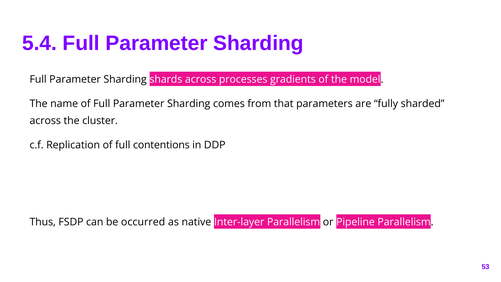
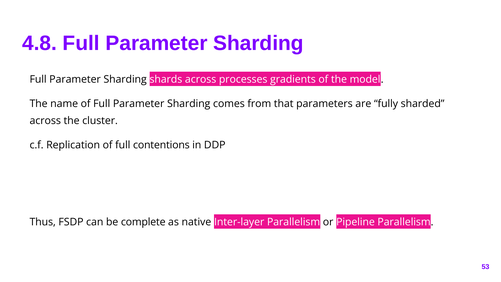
5.4: 5.4 -> 4.8
occurred: occurred -> complete
